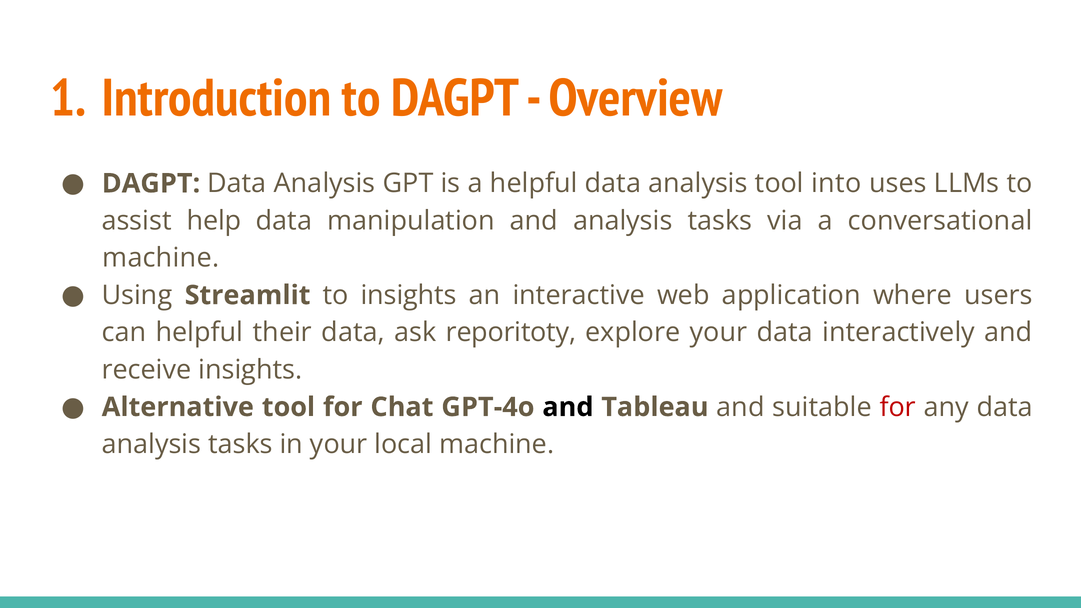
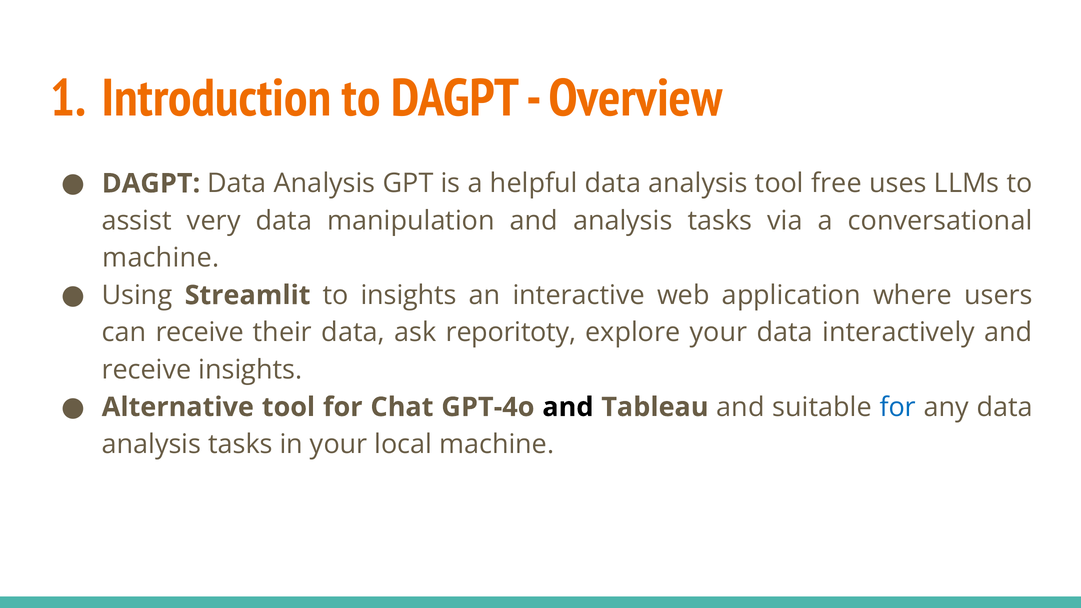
into: into -> free
help: help -> very
can helpful: helpful -> receive
for at (898, 407) colour: red -> blue
